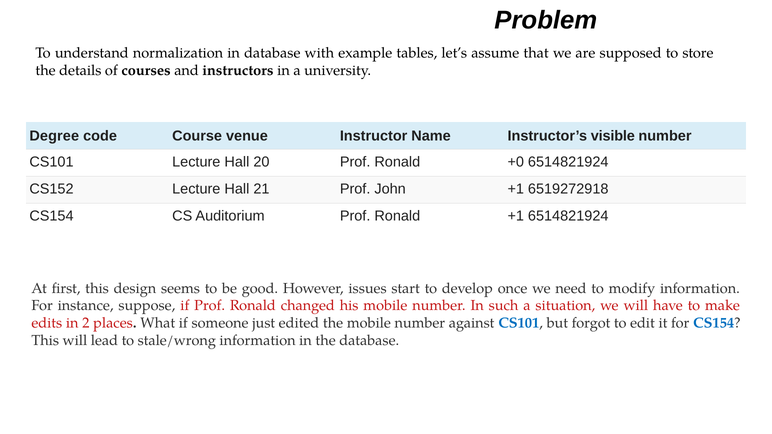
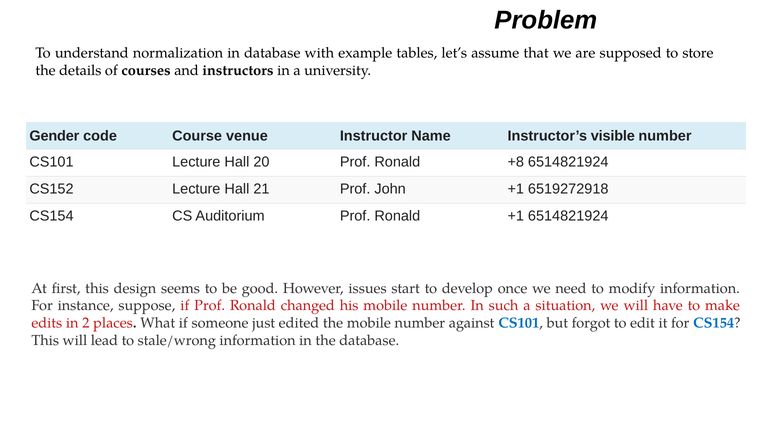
Degree: Degree -> Gender
+0: +0 -> +8
